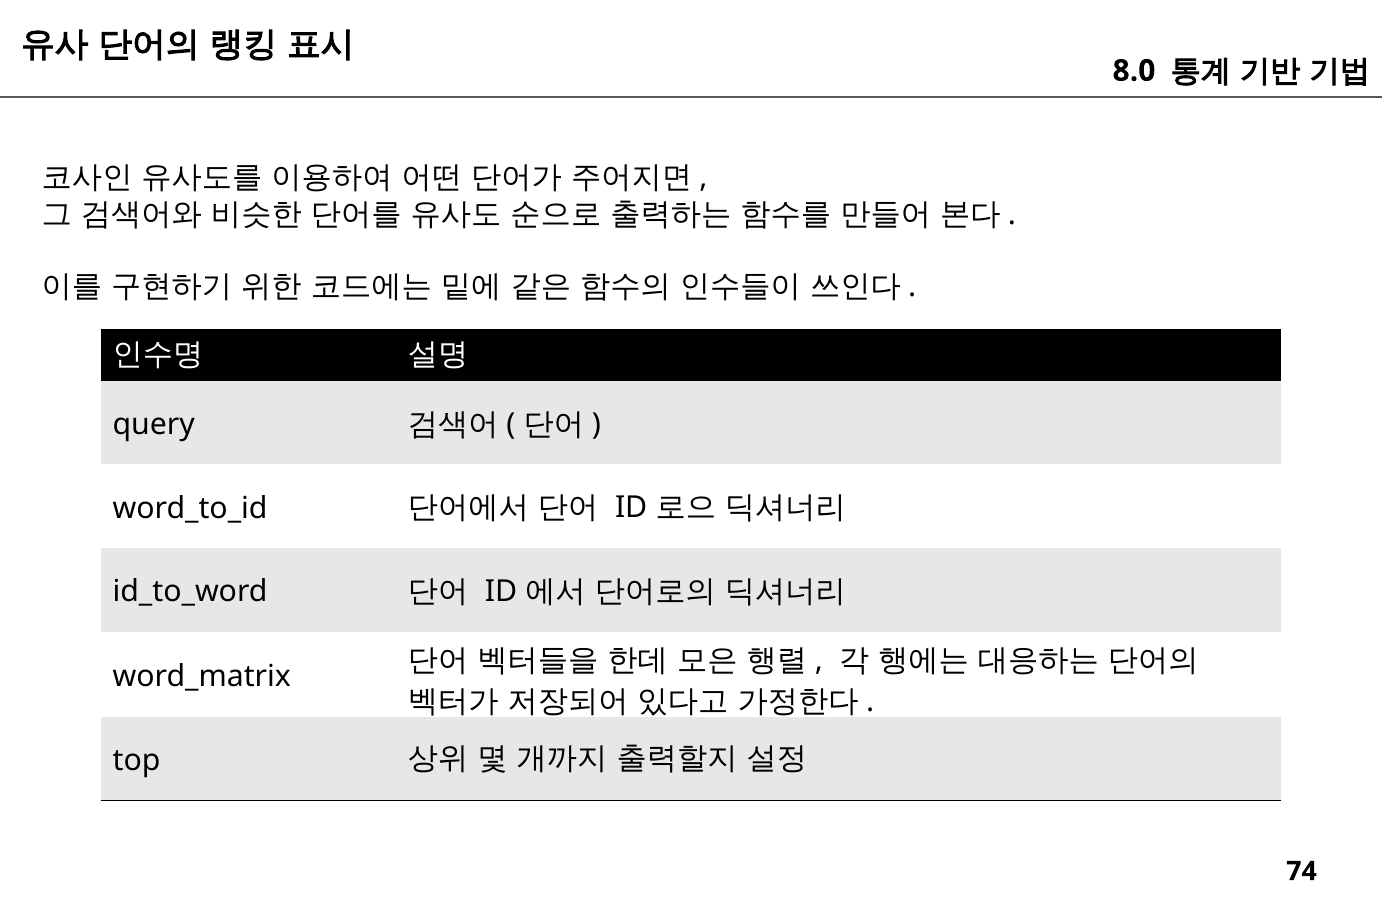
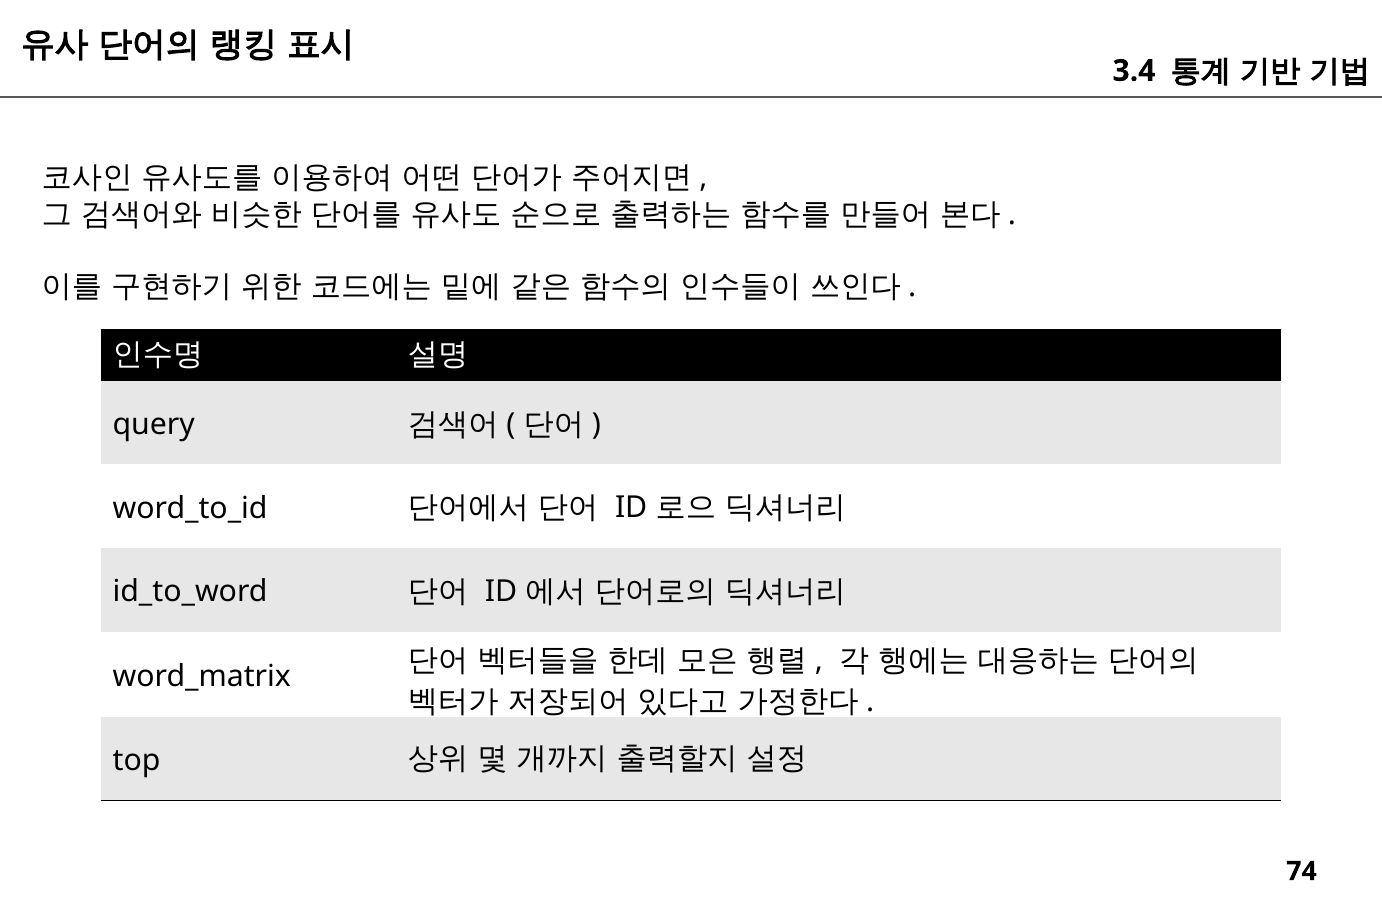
8.0: 8.0 -> 3.4
